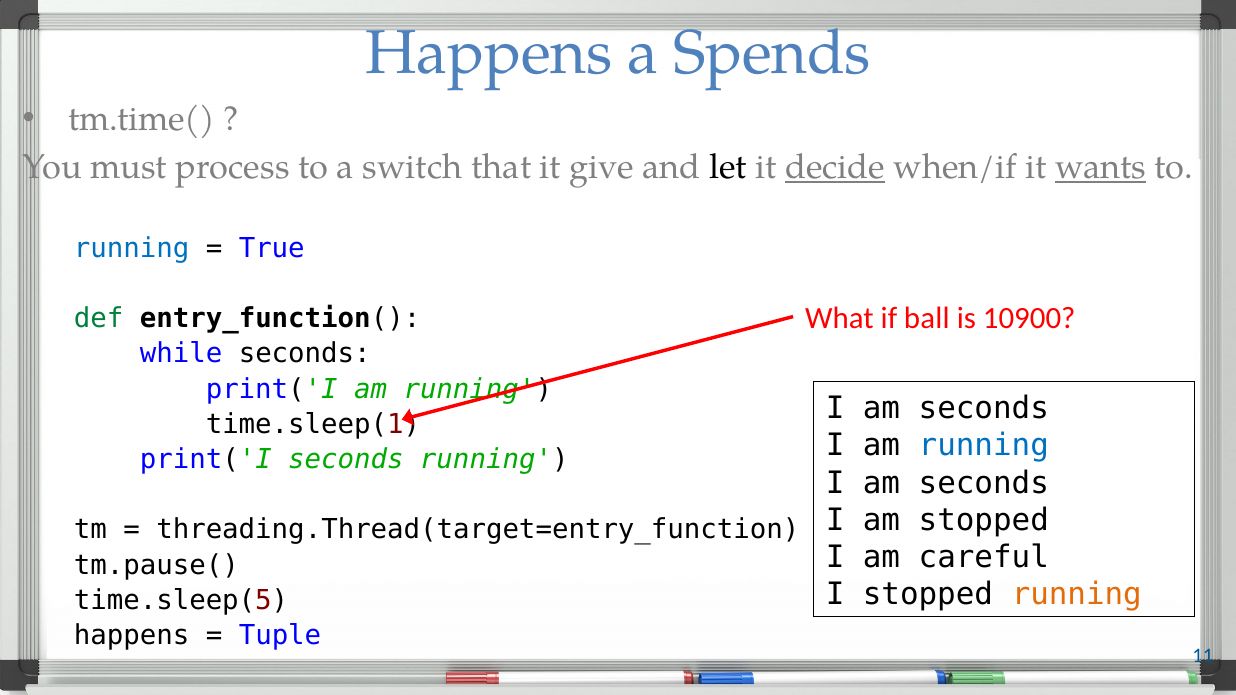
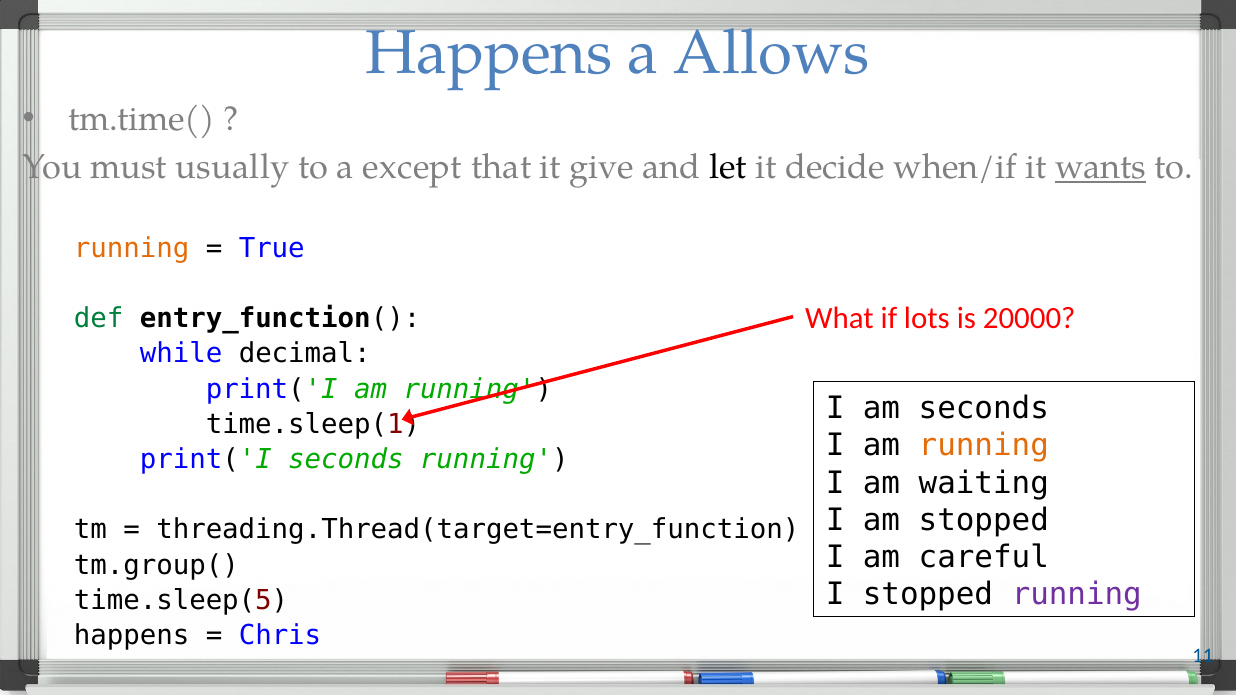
Spends: Spends -> Allows
process: process -> usually
switch: switch -> except
decide underline: present -> none
running at (132, 248) colour: blue -> orange
ball: ball -> lots
10900: 10900 -> 20000
while seconds: seconds -> decimal
running at (984, 446) colour: blue -> orange
seconds at (984, 483): seconds -> waiting
tm.pause(: tm.pause( -> tm.group(
running at (1077, 594) colour: orange -> purple
Tuple: Tuple -> Chris
